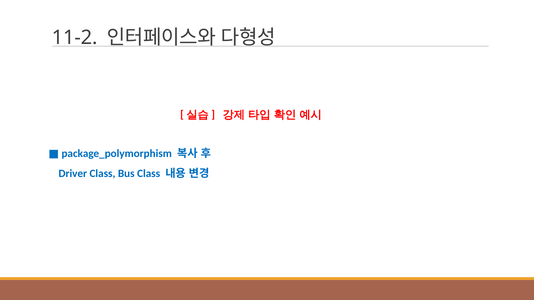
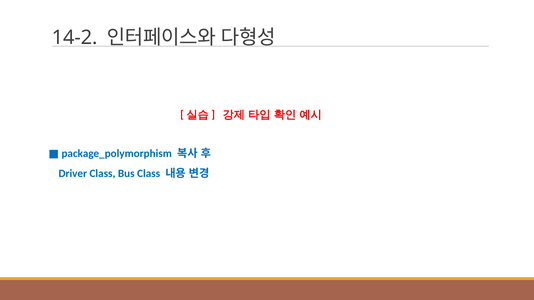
11-2: 11-2 -> 14-2
